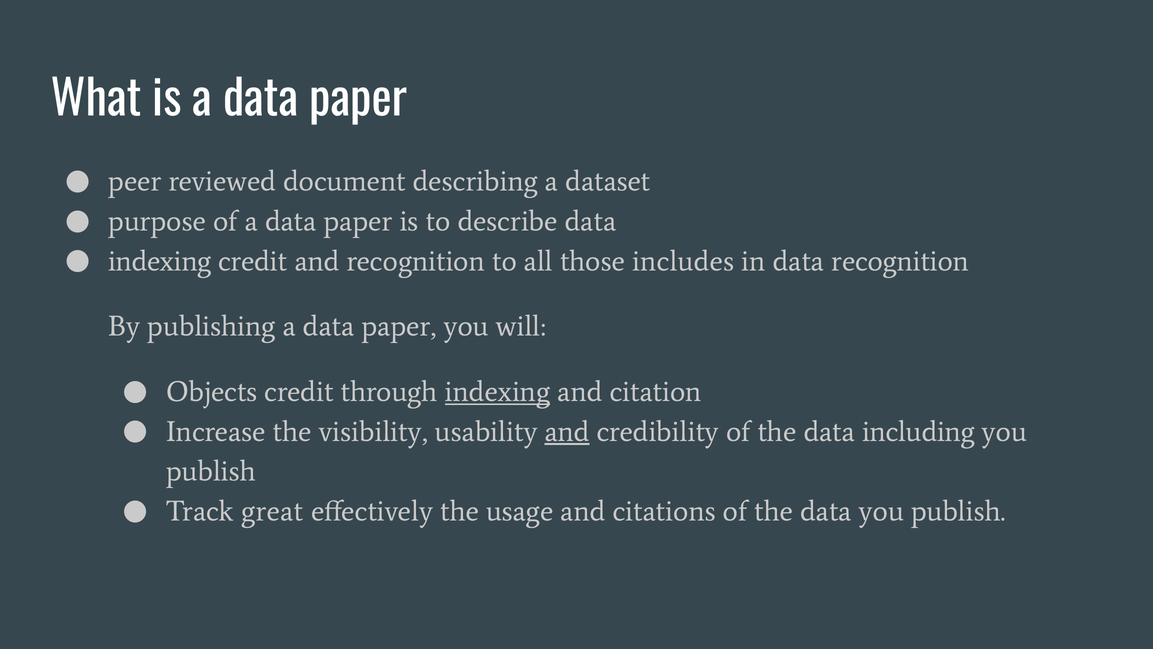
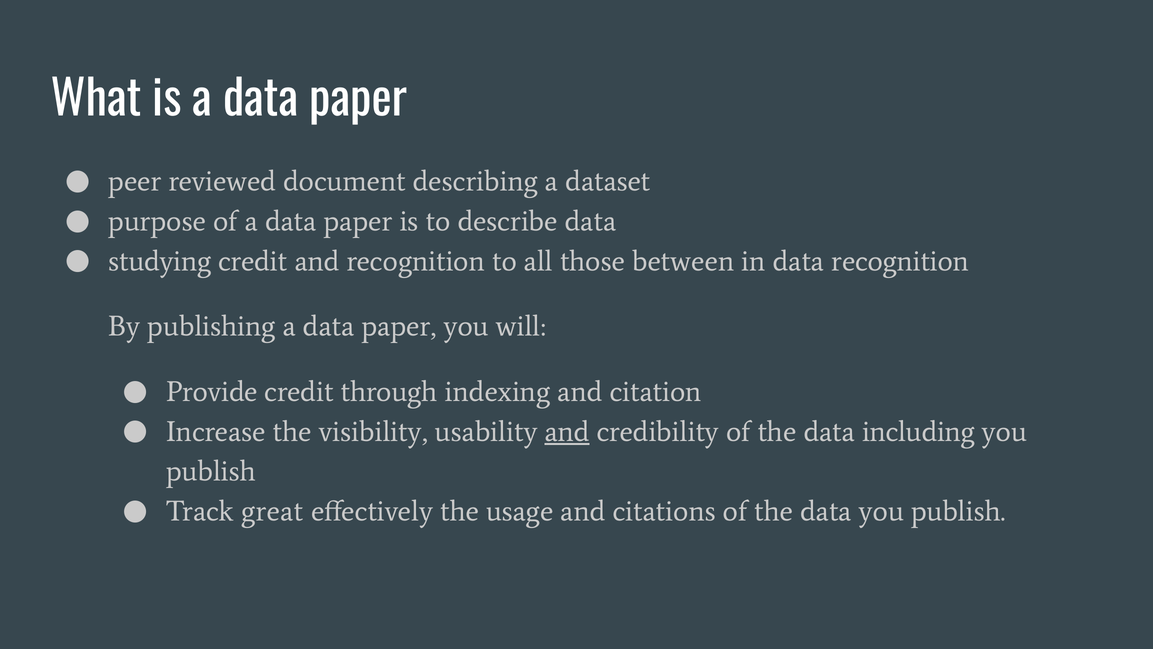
indexing at (160, 261): indexing -> studying
includes: includes -> between
Objects: Objects -> Provide
indexing at (498, 392) underline: present -> none
